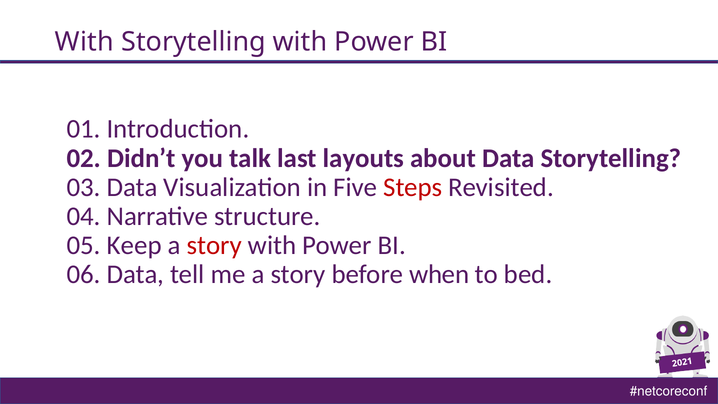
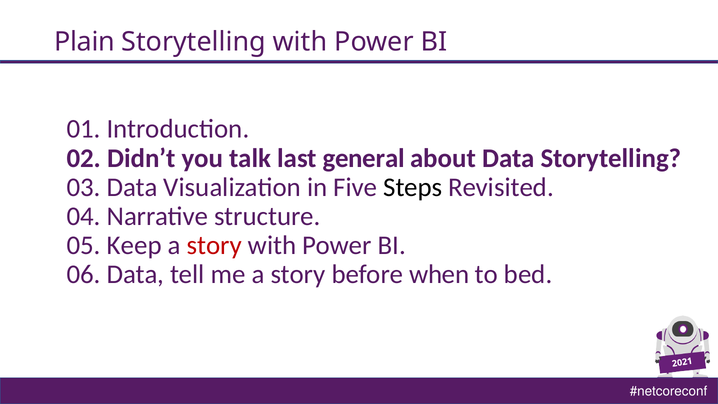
With at (84, 42): With -> Plain
layouts: layouts -> general
Steps colour: red -> black
